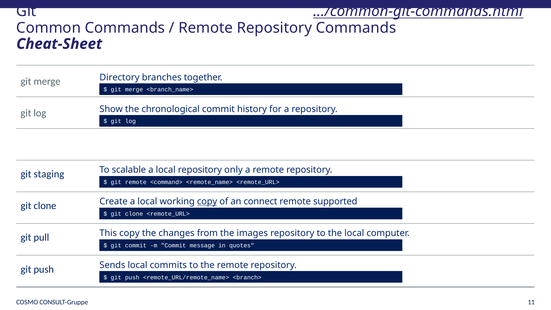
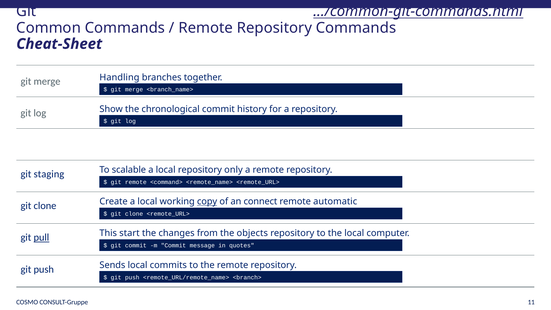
Directory: Directory -> Handling
supported: supported -> automatic
This copy: copy -> start
images: images -> objects
pull underline: none -> present
